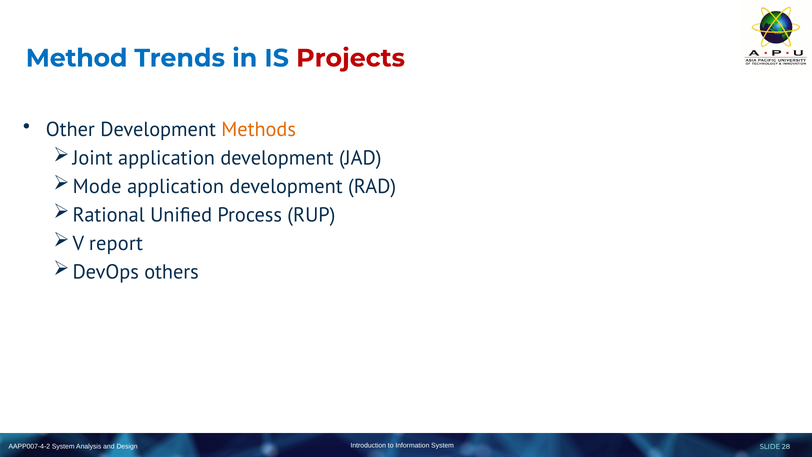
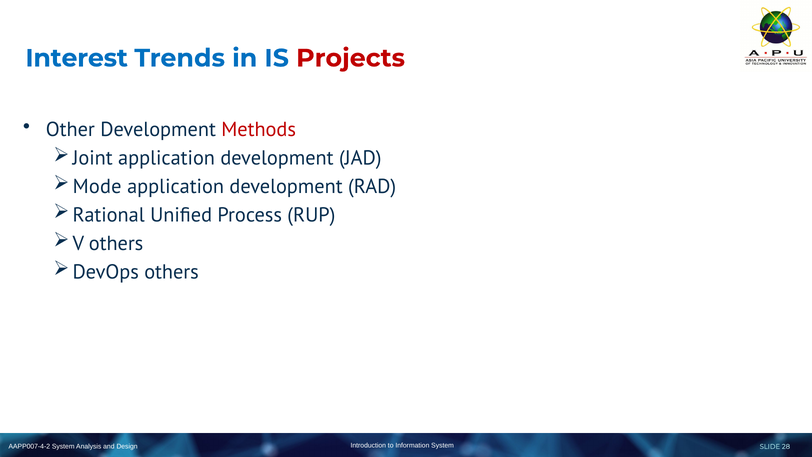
Method: Method -> Interest
Methods colour: orange -> red
V report: report -> others
